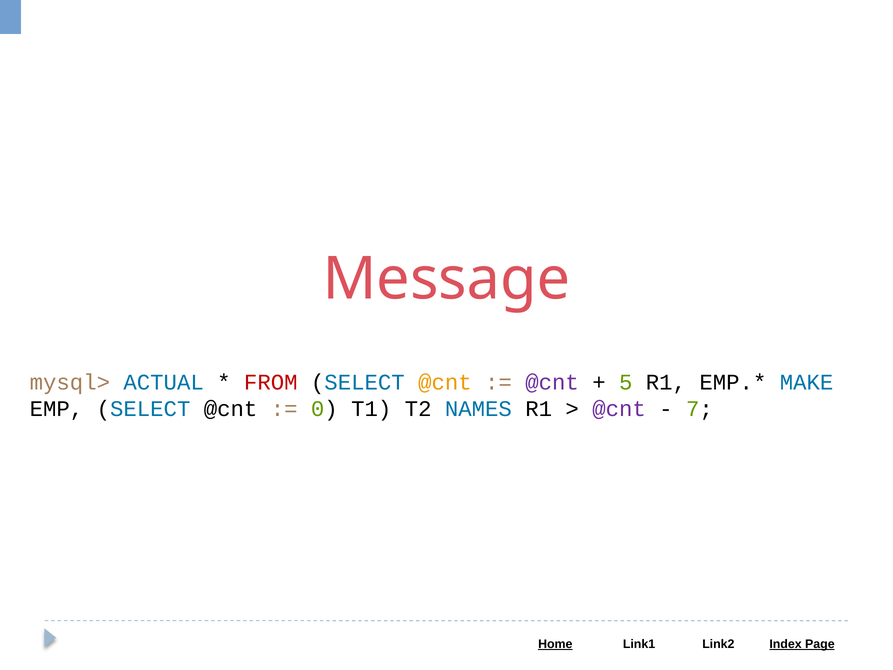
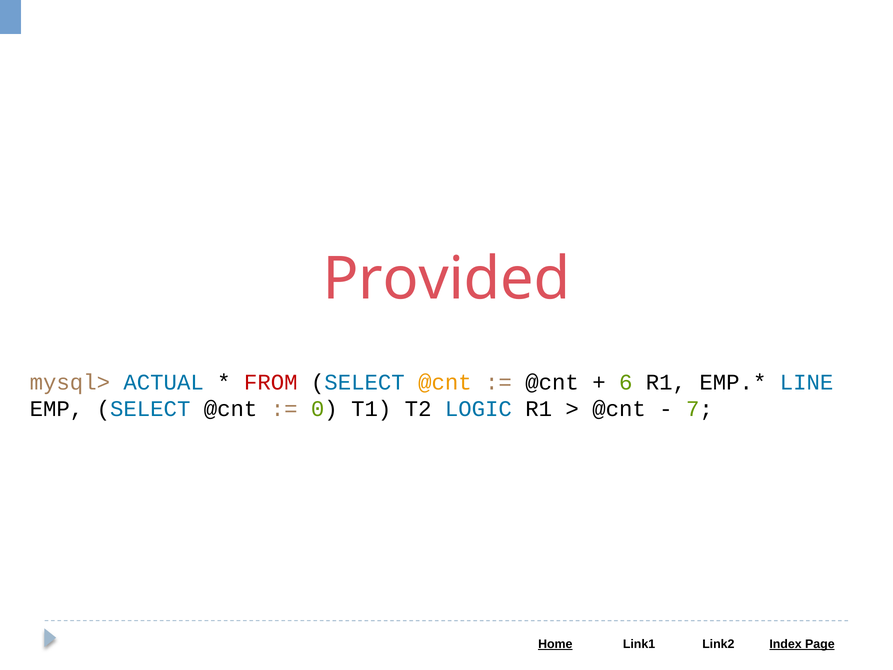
Message: Message -> Provided
@cnt at (552, 382) colour: purple -> black
5: 5 -> 6
MAKE: MAKE -> LINE
NAMES: NAMES -> LOGIC
@cnt at (619, 409) colour: purple -> black
